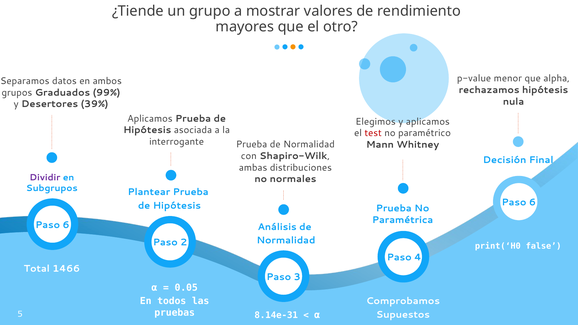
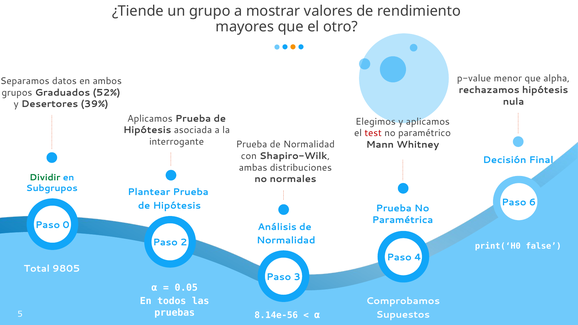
99%: 99% -> 52%
Dividir colour: purple -> green
6 at (66, 225): 6 -> 0
1466: 1466 -> 9805
8.14e-31: 8.14e-31 -> 8.14e-56
